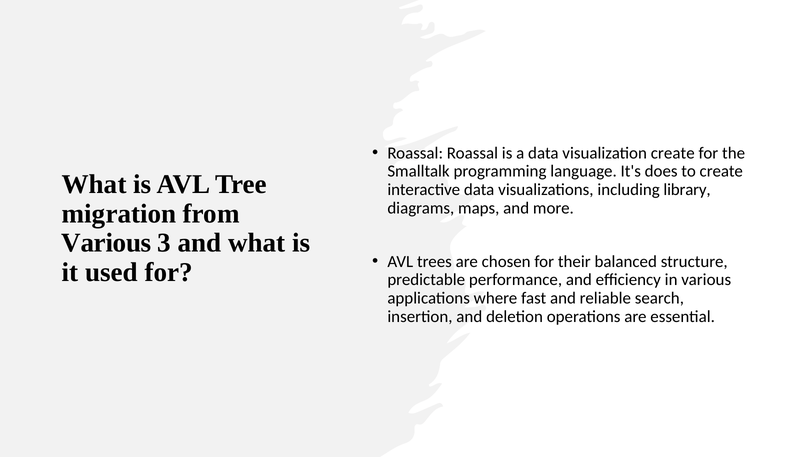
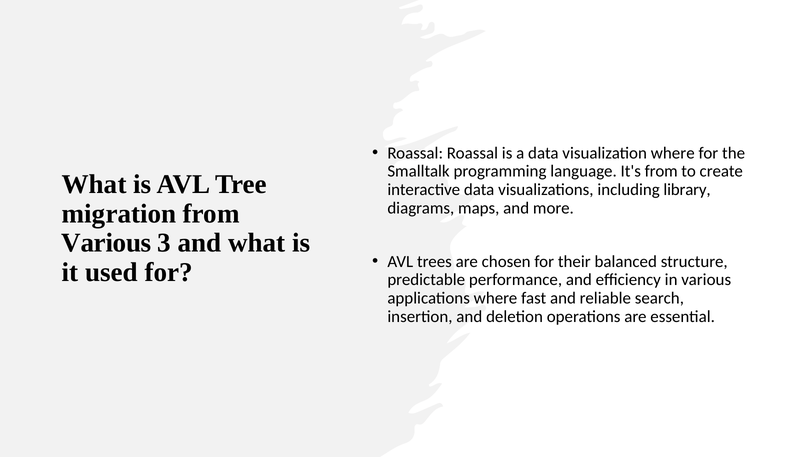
visualization create: create -> where
It's does: does -> from
